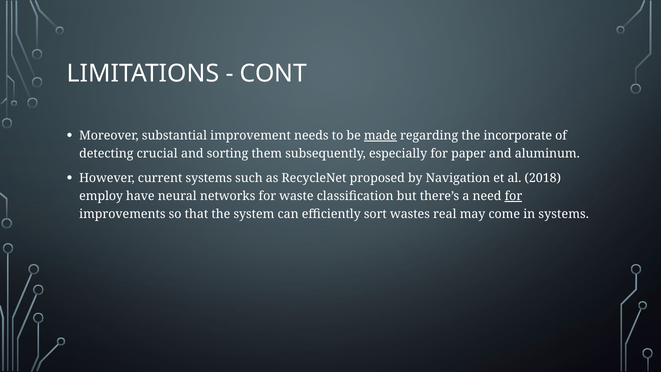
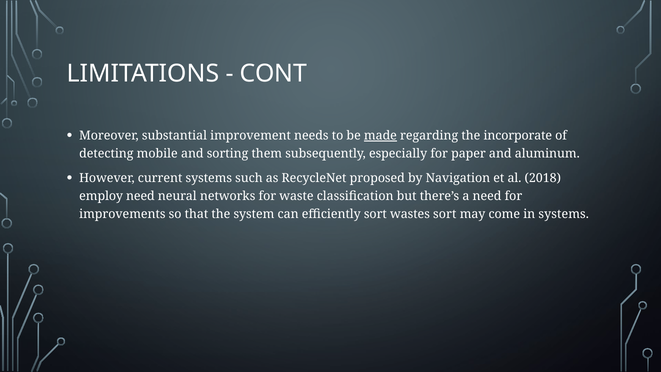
crucial: crucial -> mobile
employ have: have -> need
for at (513, 196) underline: present -> none
wastes real: real -> sort
